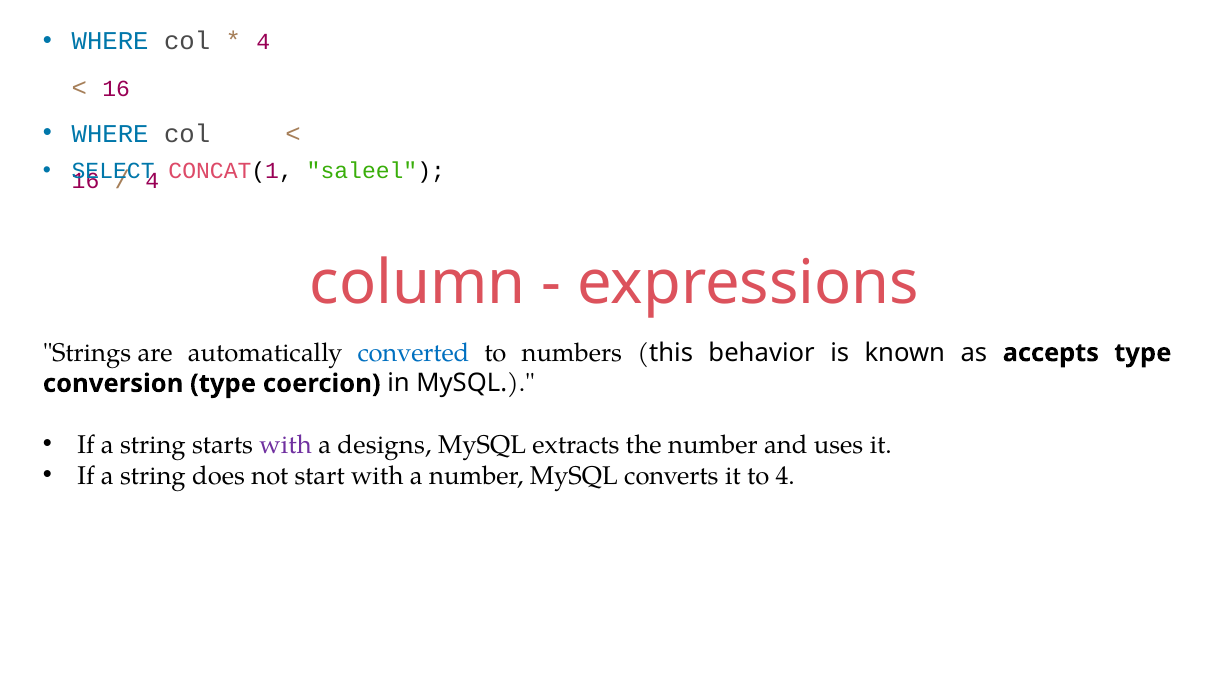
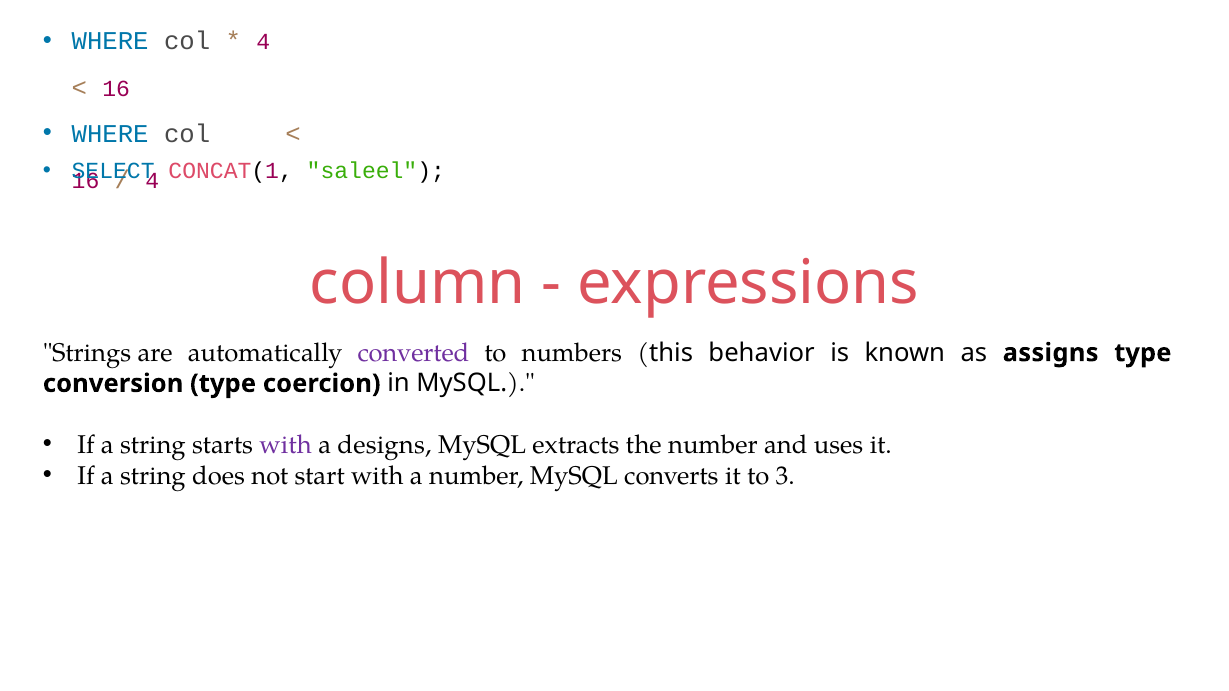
converted colour: blue -> purple
accepts: accepts -> assigns
to 4: 4 -> 3
